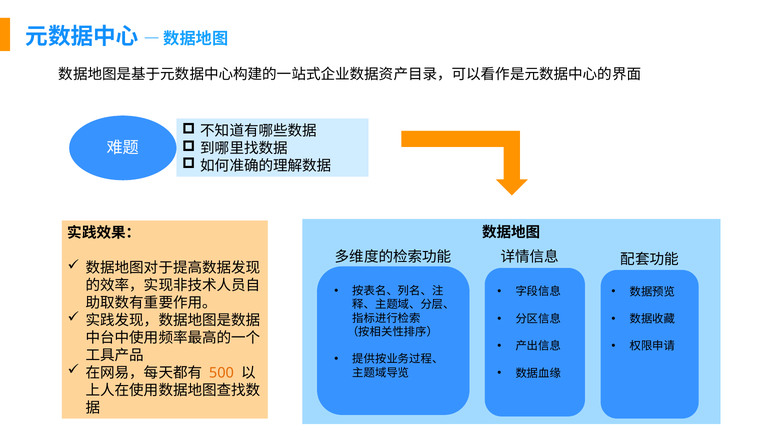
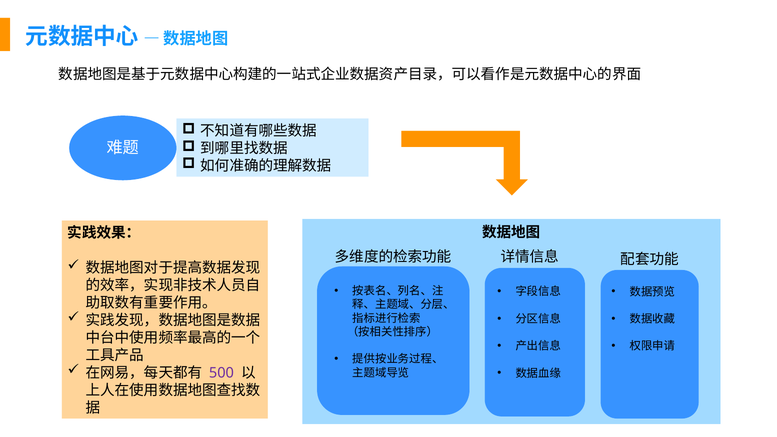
500 colour: orange -> purple
